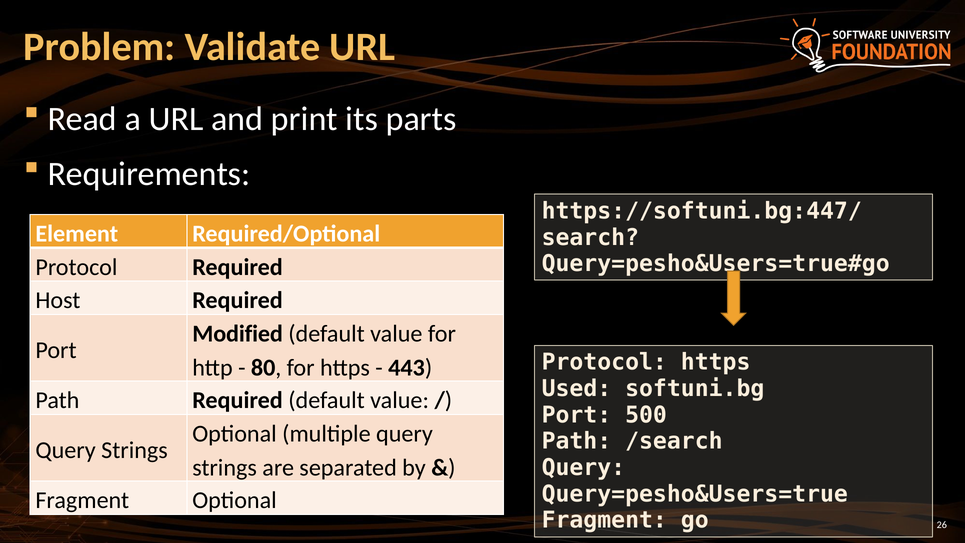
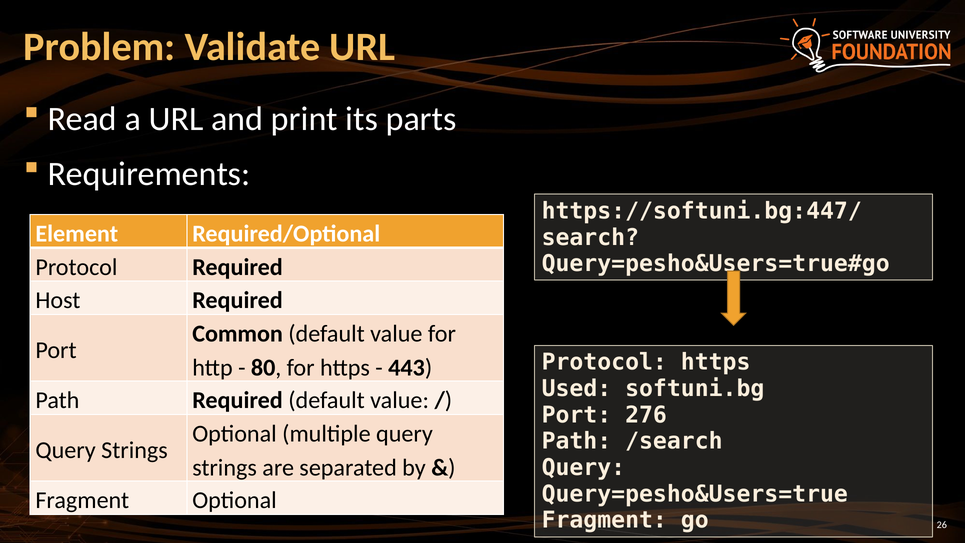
Modified: Modified -> Common
500: 500 -> 276
